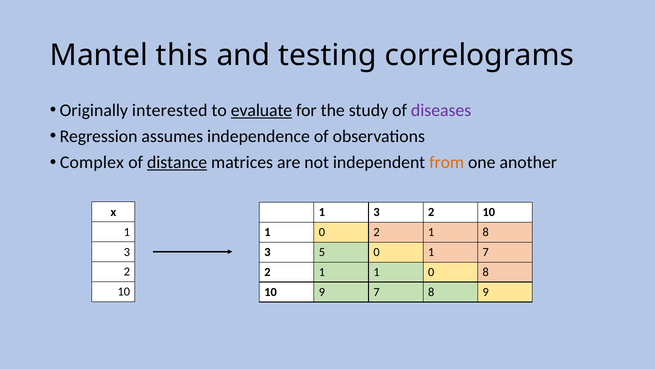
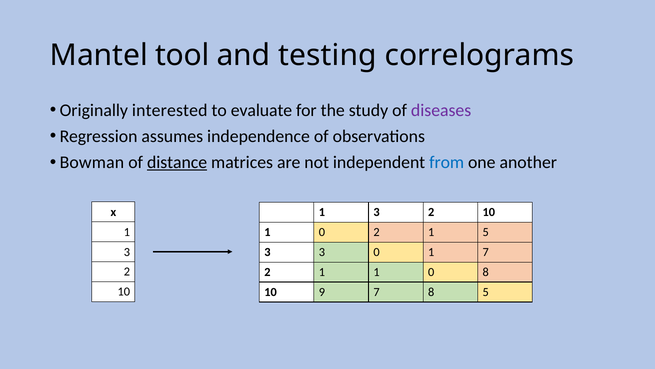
this: this -> tool
evaluate underline: present -> none
Complex: Complex -> Bowman
from colour: orange -> blue
1 8: 8 -> 5
3 5: 5 -> 3
8 9: 9 -> 5
